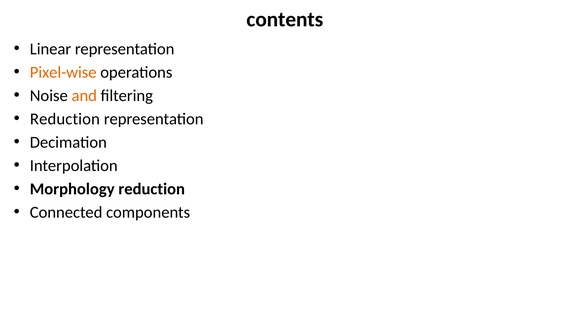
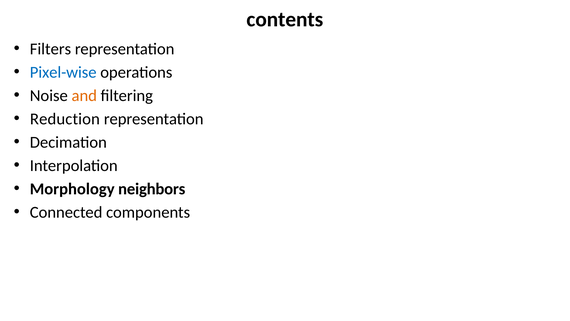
Linear: Linear -> Filters
Pixel-wise colour: orange -> blue
Morphology reduction: reduction -> neighbors
